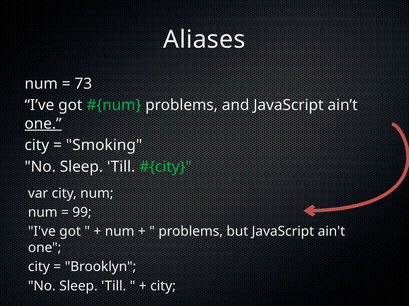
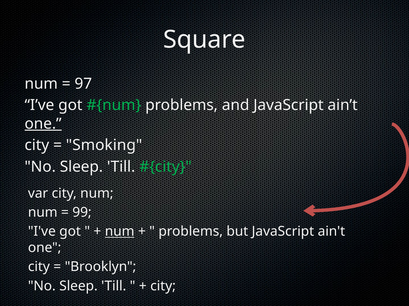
Aliases: Aliases -> Square
73: 73 -> 97
num at (120, 232) underline: none -> present
